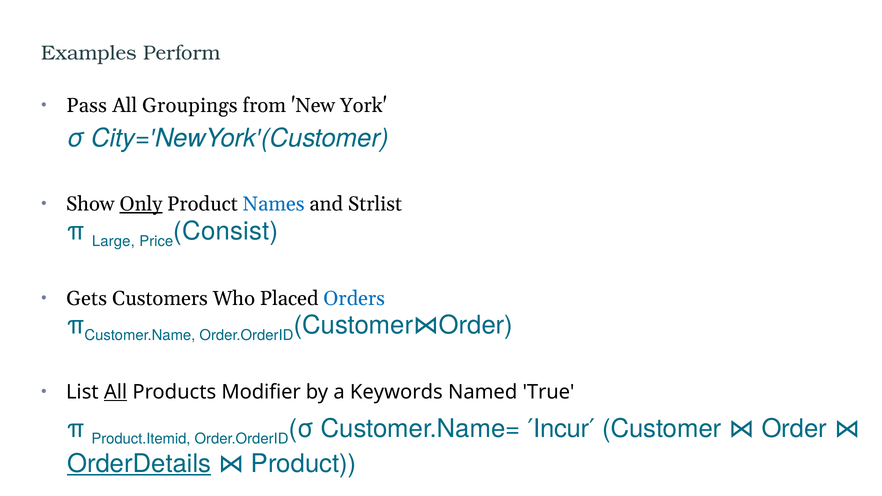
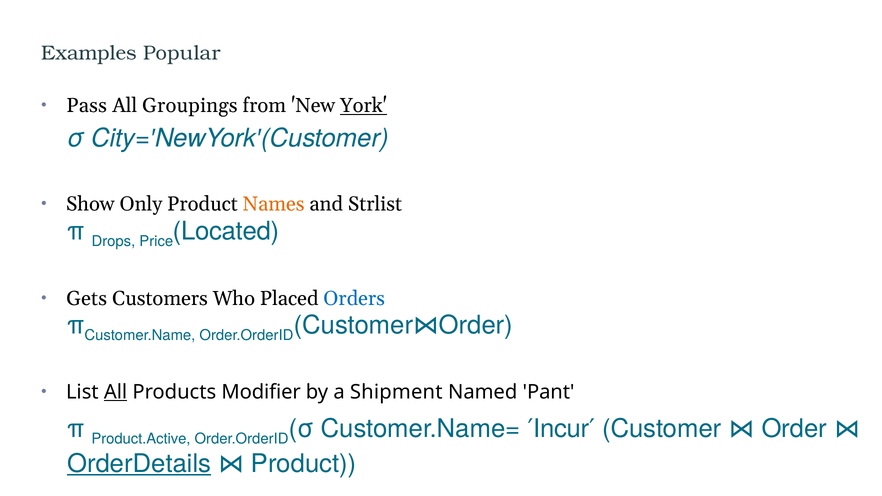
Perform: Perform -> Popular
York underline: none -> present
Only underline: present -> none
Names colour: blue -> orange
Large: Large -> Drops
Consist: Consist -> Located
Keywords: Keywords -> Shipment
True: True -> Pant
Product.Itemid: Product.Itemid -> Product.Active
